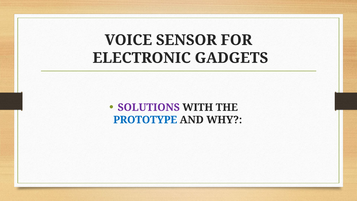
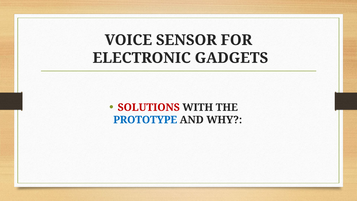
SOLUTIONS colour: purple -> red
